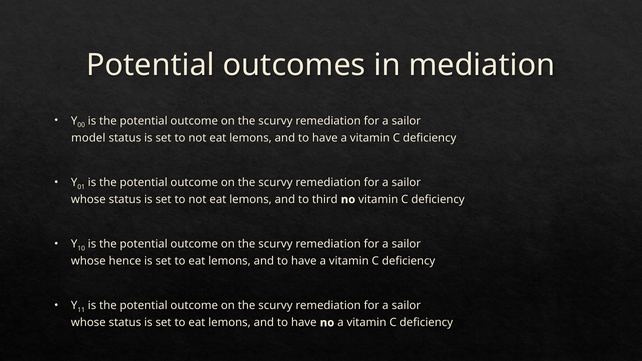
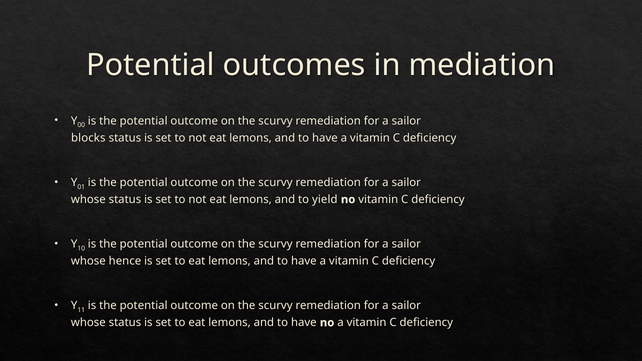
model: model -> blocks
third: third -> yield
